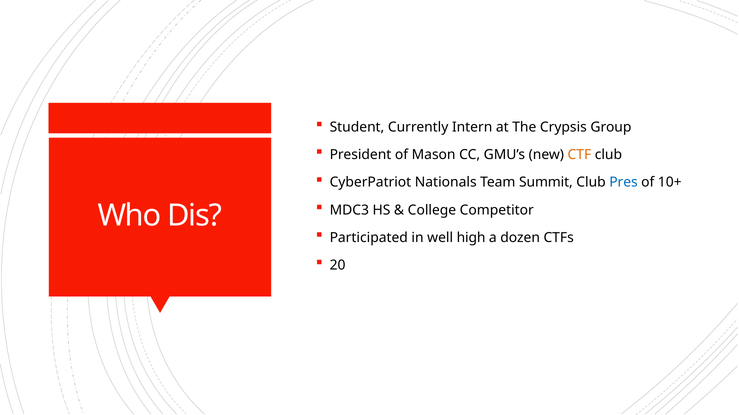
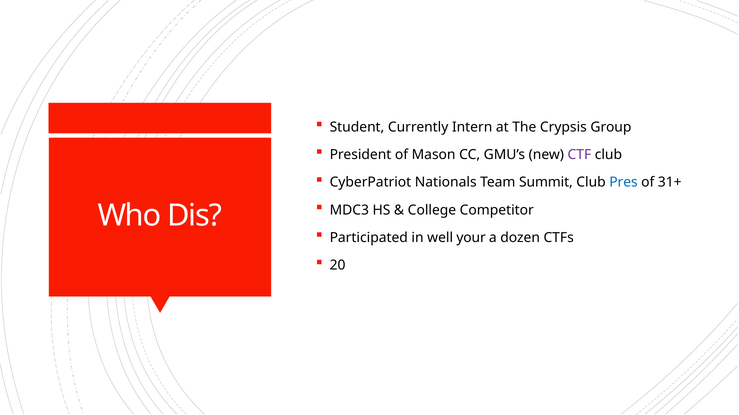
CTF colour: orange -> purple
10+: 10+ -> 31+
high: high -> your
